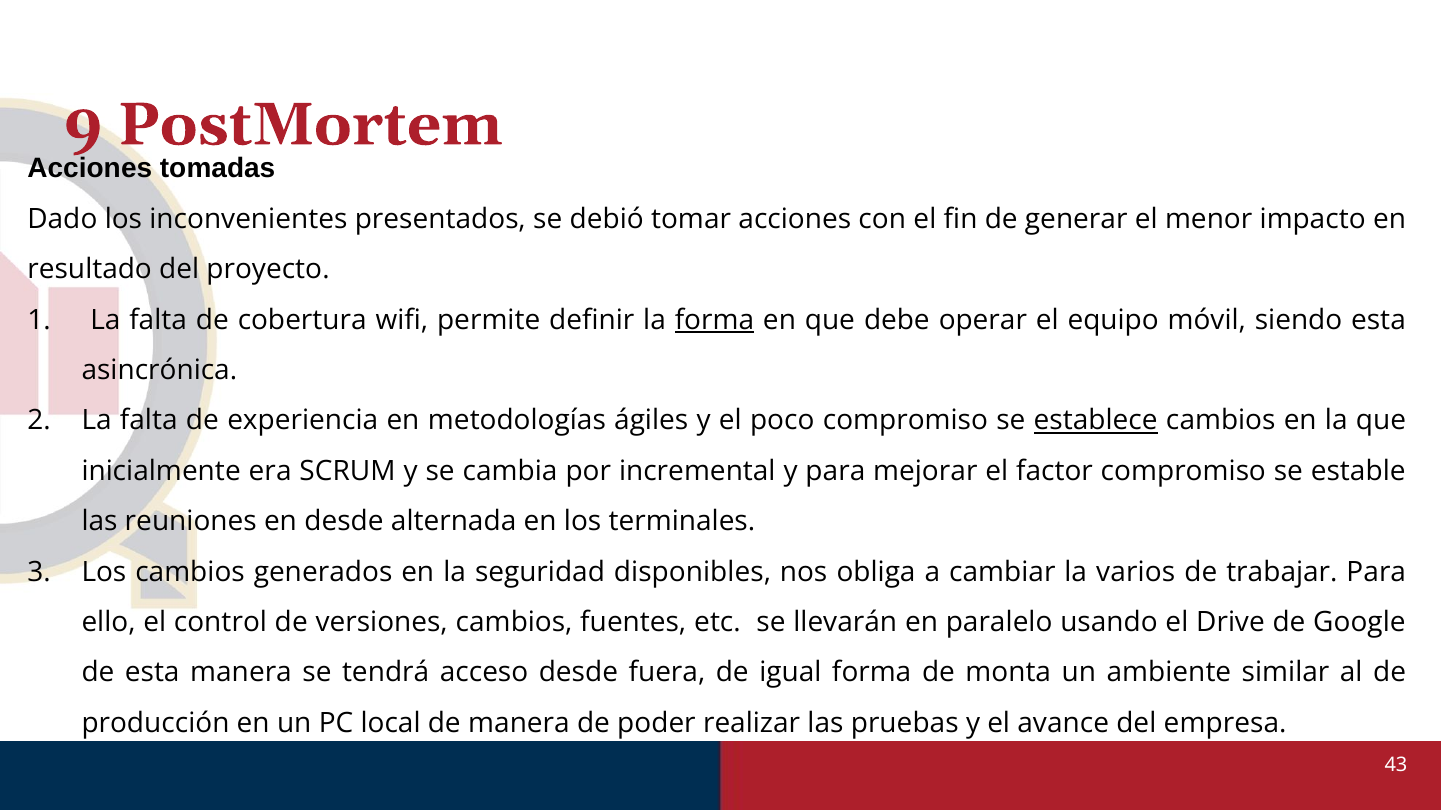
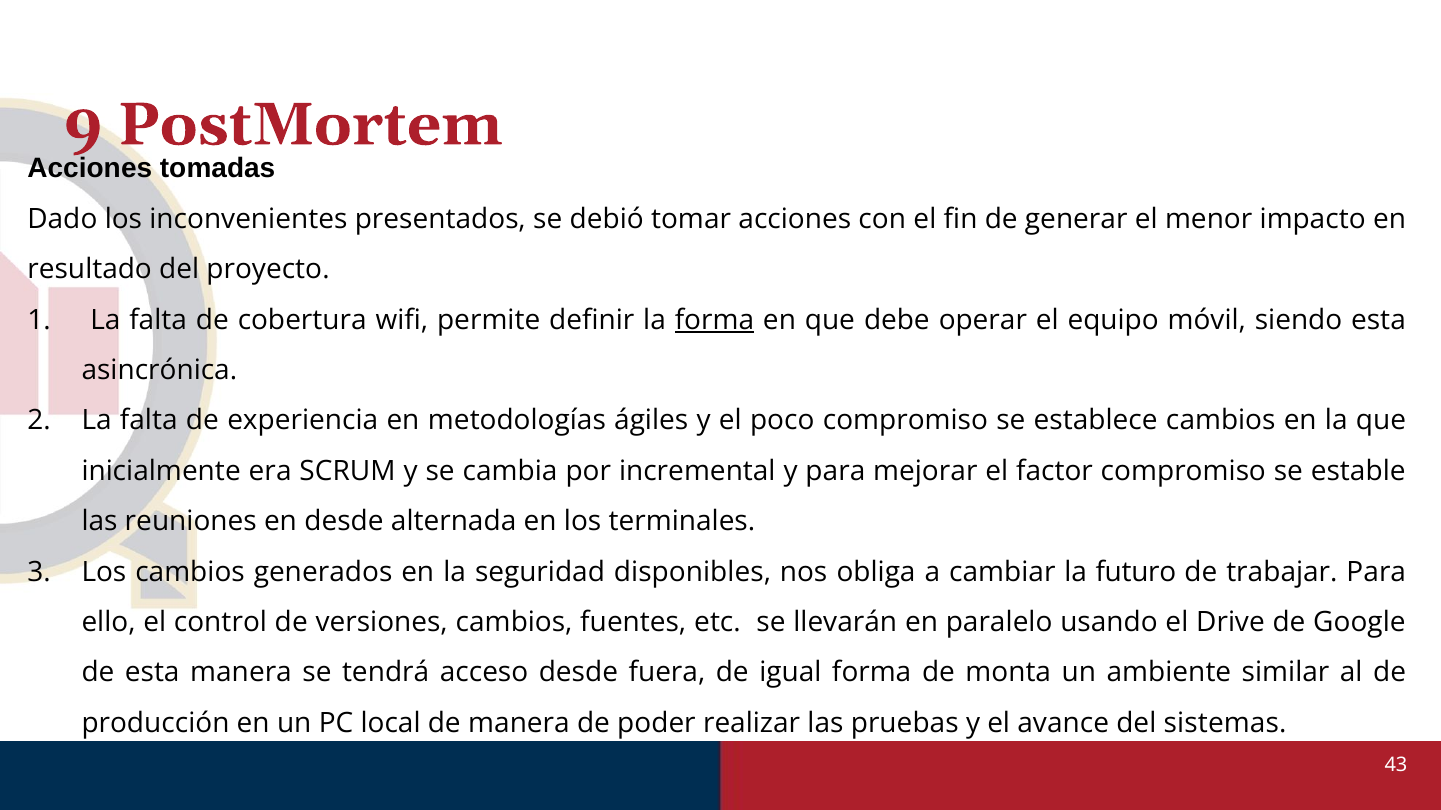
establece underline: present -> none
varios: varios -> futuro
empresa: empresa -> sistemas
